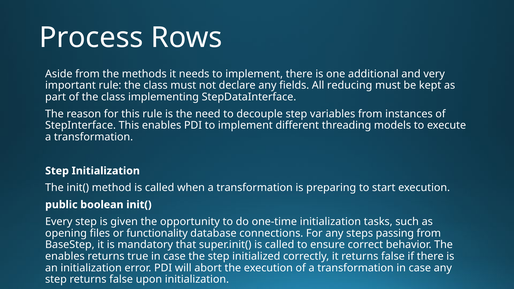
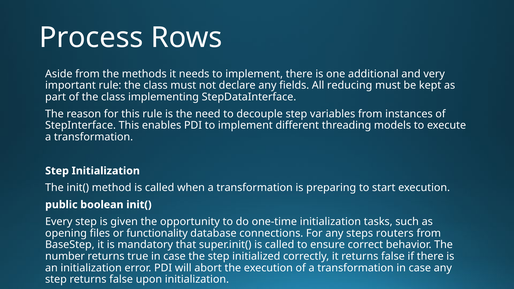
passing: passing -> routers
enables at (65, 256): enables -> number
